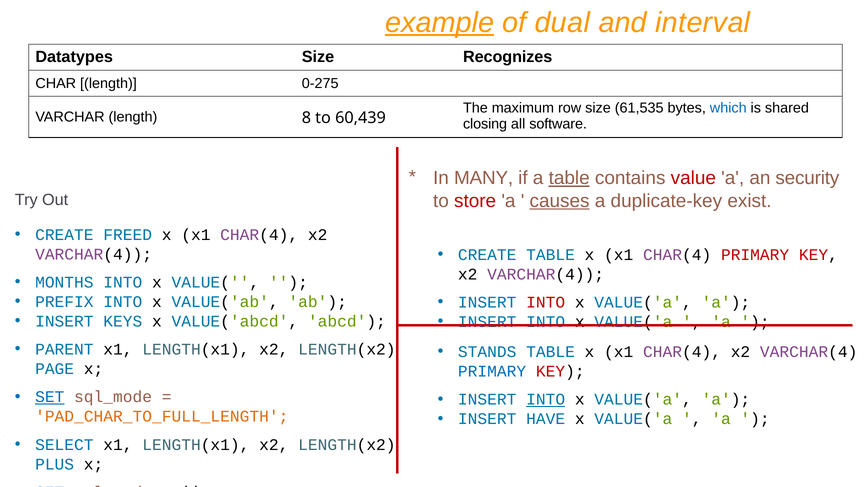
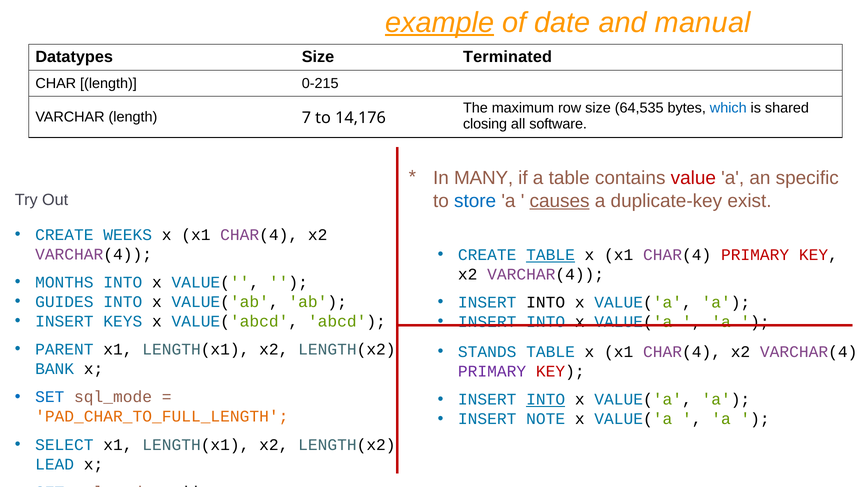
dual: dual -> date
interval: interval -> manual
Recognizes: Recognizes -> Terminated
0-275: 0-275 -> 0-215
61,535: 61,535 -> 64,535
8: 8 -> 7
60,439: 60,439 -> 14,176
table at (569, 178) underline: present -> none
security: security -> specific
store colour: red -> blue
FREED: FREED -> WEEKS
TABLE at (551, 255) underline: none -> present
PREFIX: PREFIX -> GUIDES
INTO at (546, 303) colour: red -> black
PAGE: PAGE -> BANK
PRIMARY at (492, 372) colour: blue -> purple
SET at (50, 397) underline: present -> none
HAVE: HAVE -> NOTE
PLUS: PLUS -> LEAD
